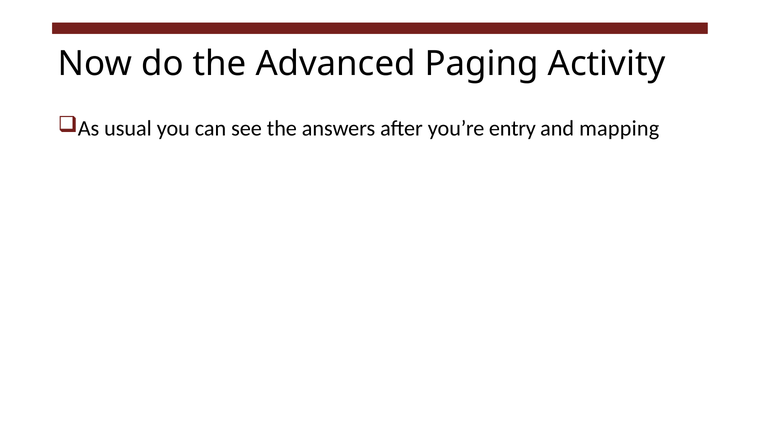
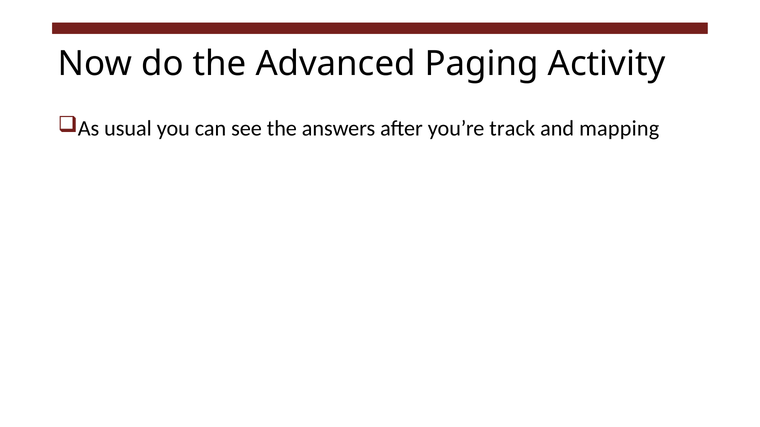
entry: entry -> track
